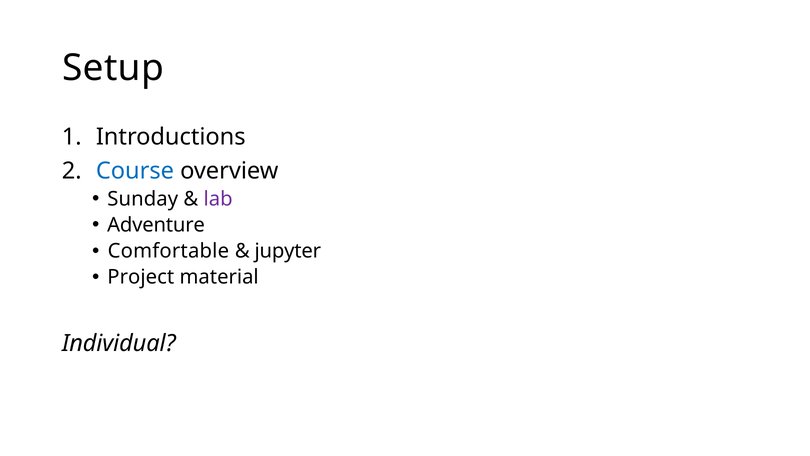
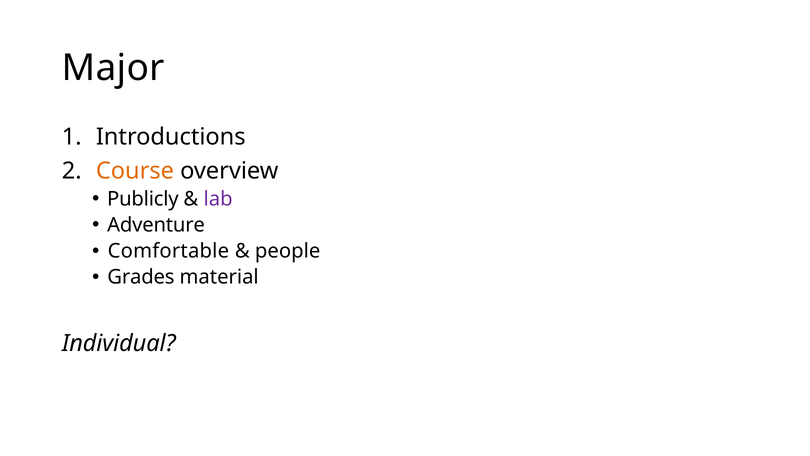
Setup: Setup -> Major
Course colour: blue -> orange
Sunday: Sunday -> Publicly
jupyter: jupyter -> people
Project: Project -> Grades
